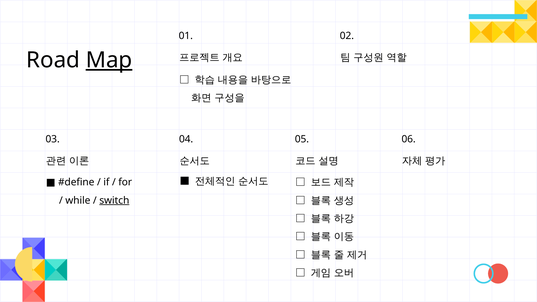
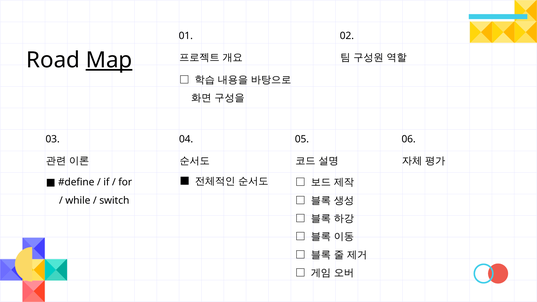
switch underline: present -> none
